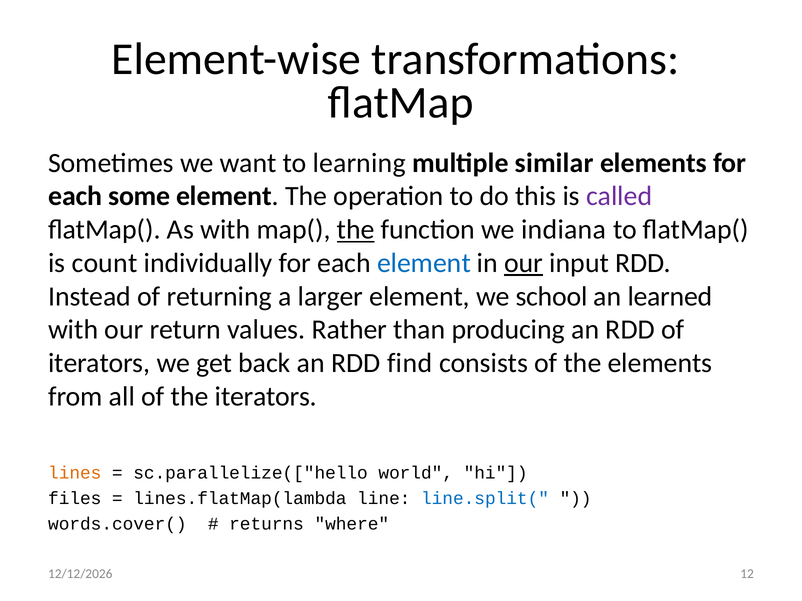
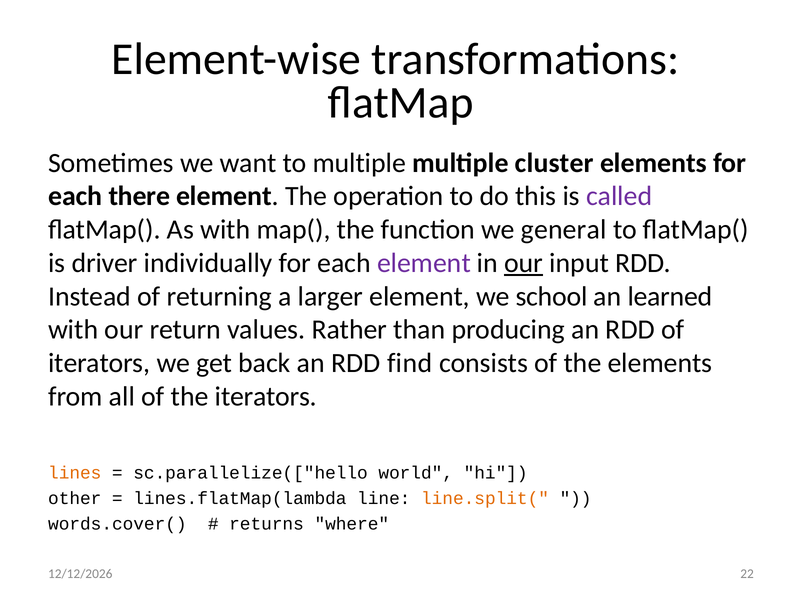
to learning: learning -> multiple
similar: similar -> cluster
some: some -> there
the at (356, 230) underline: present -> none
indiana: indiana -> general
count: count -> driver
element at (424, 263) colour: blue -> purple
files: files -> other
line.split( colour: blue -> orange
12: 12 -> 22
